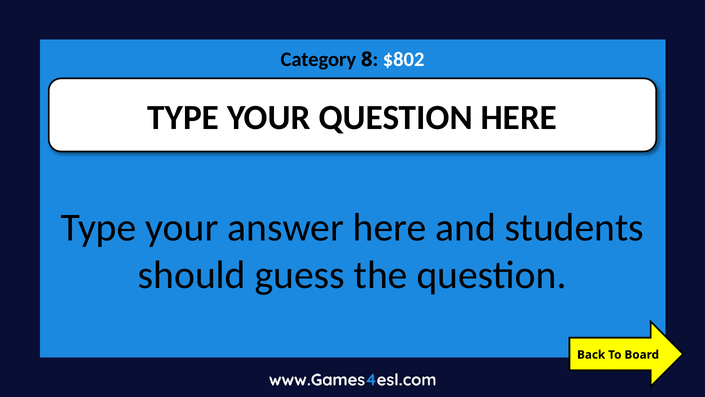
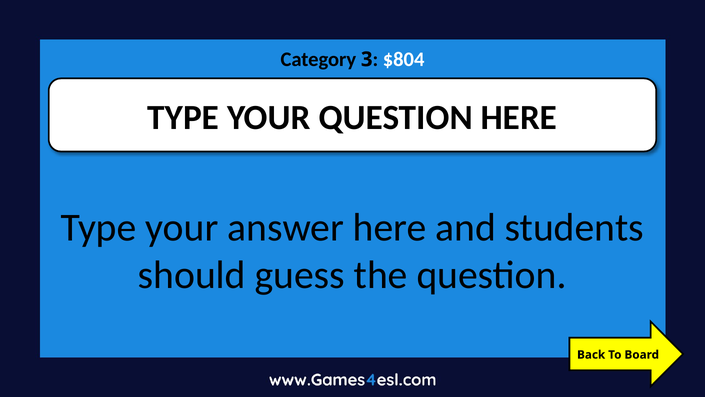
8: 8 -> 3
$802: $802 -> $804
